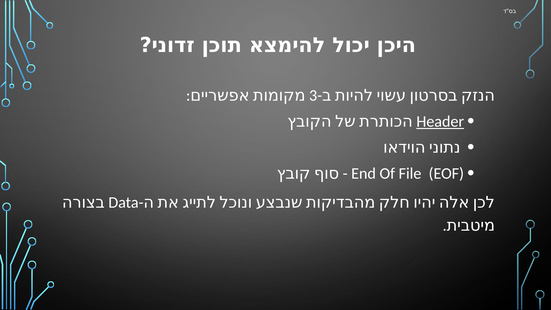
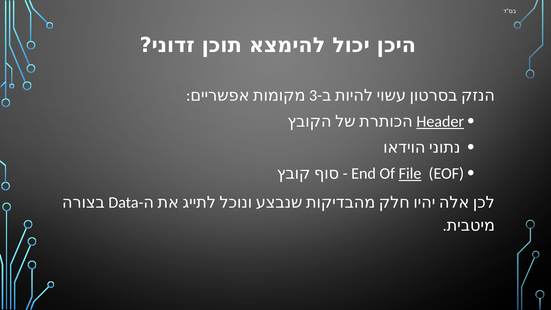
File underline: none -> present
